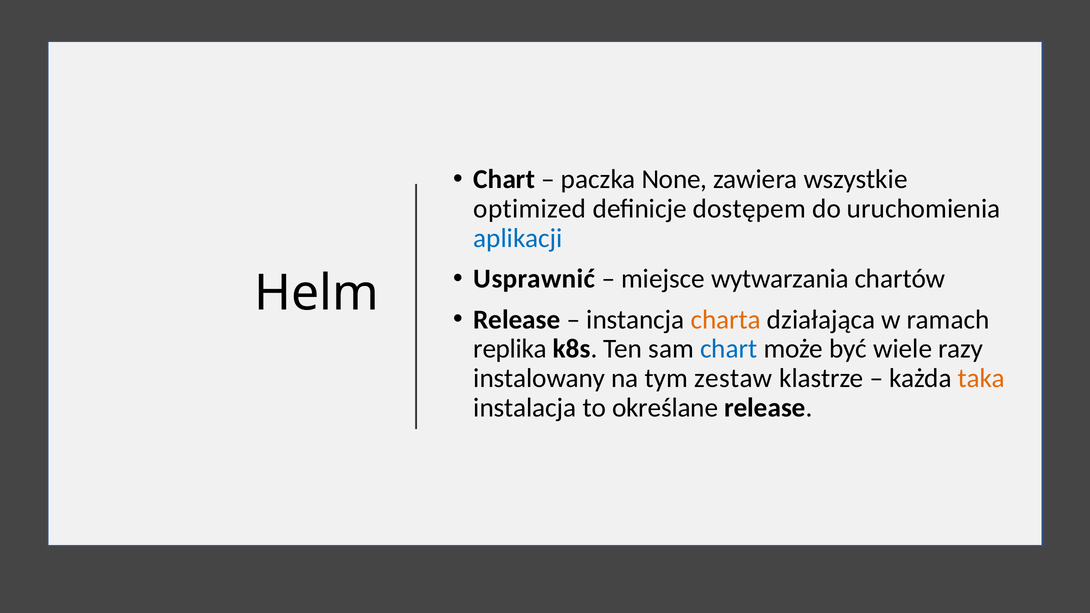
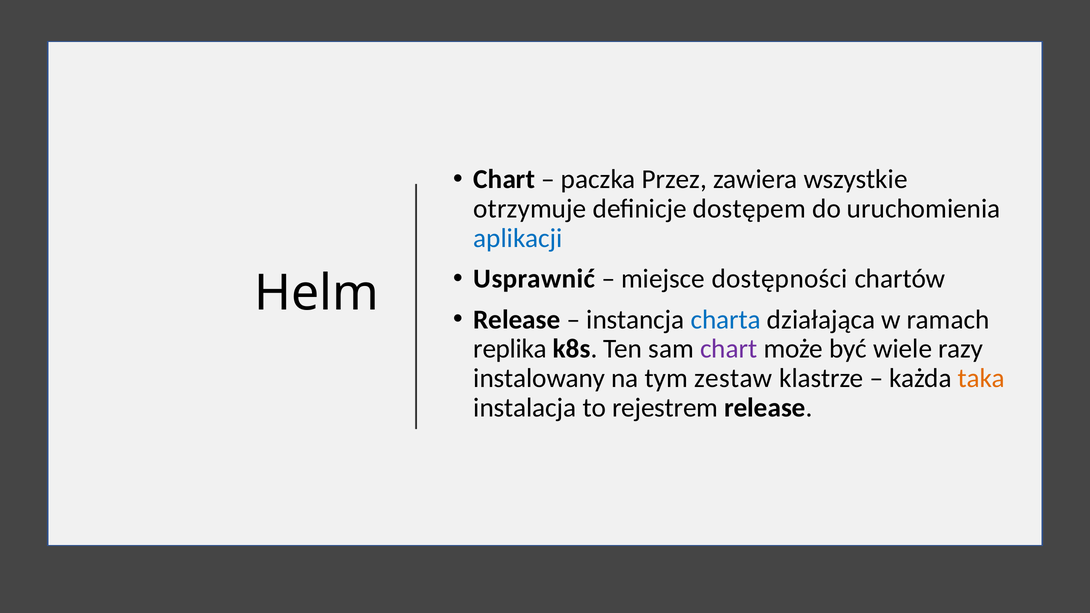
None: None -> Przez
optimized: optimized -> otrzymuje
wytwarzania: wytwarzania -> dostępności
charta colour: orange -> blue
chart at (729, 349) colour: blue -> purple
określane: określane -> rejestrem
